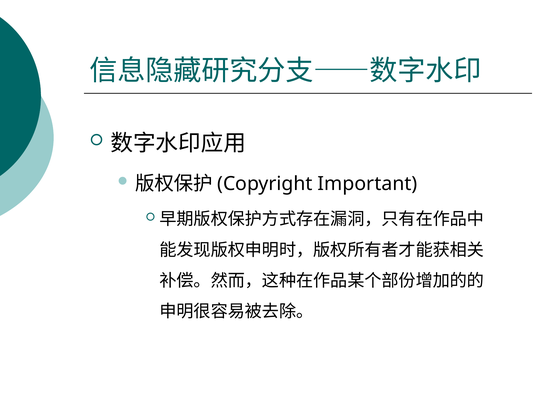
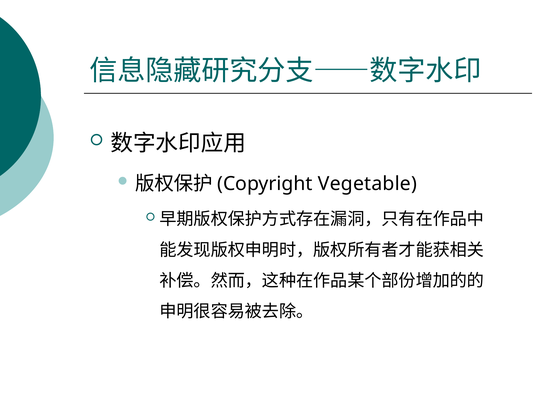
Important: Important -> Vegetable
